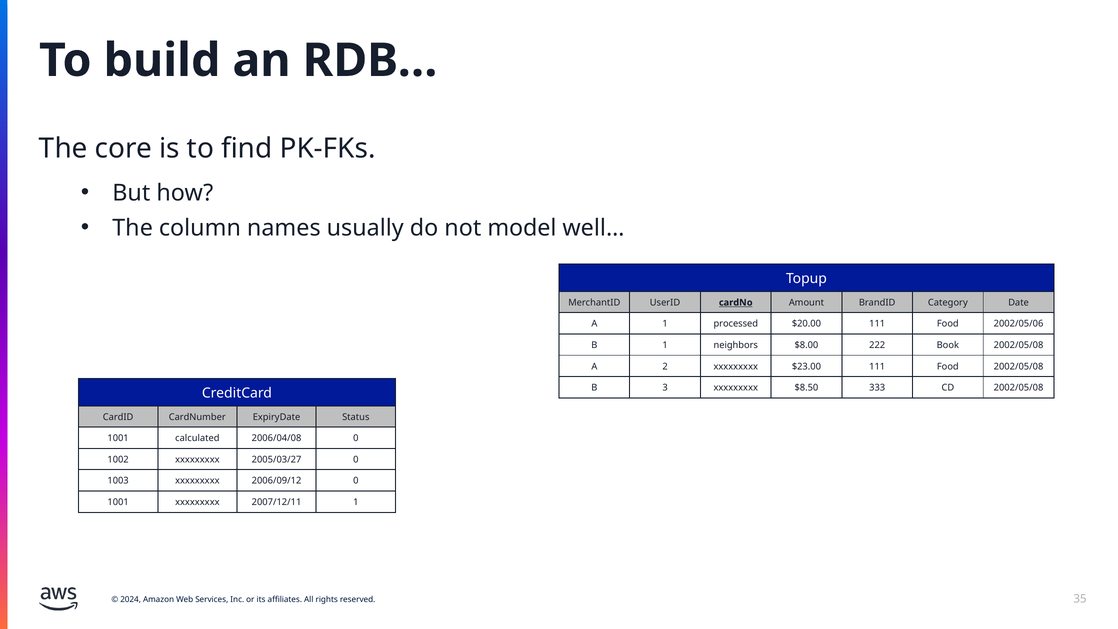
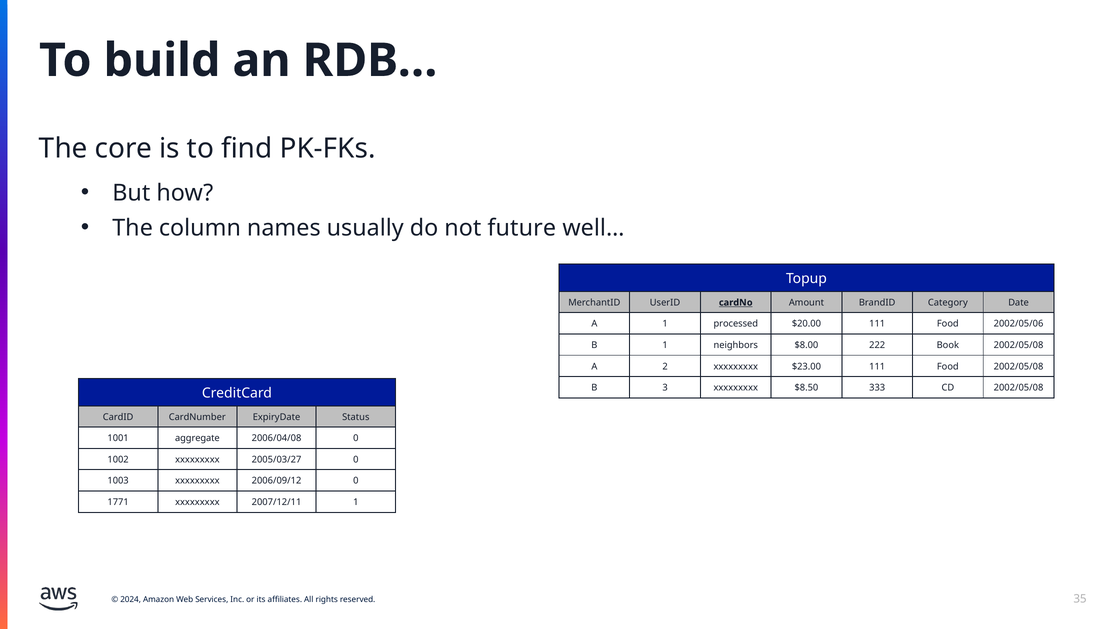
model: model -> future
calculated: calculated -> aggregate
1001 at (118, 502): 1001 -> 1771
